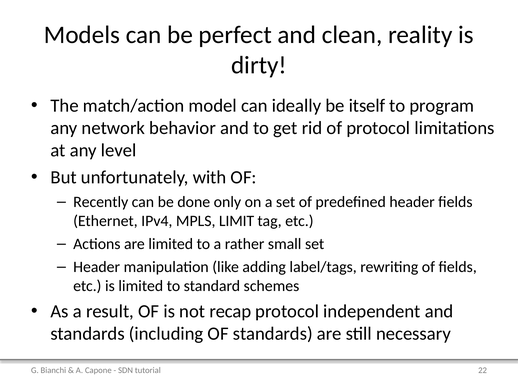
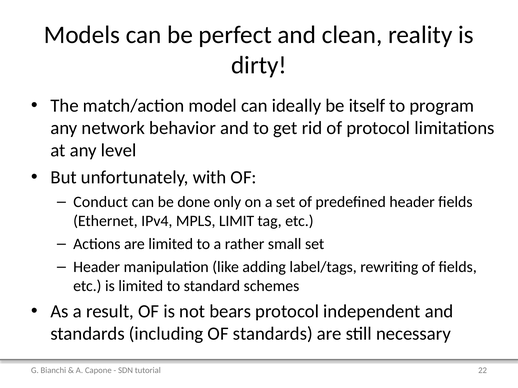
Recently: Recently -> Conduct
recap: recap -> bears
